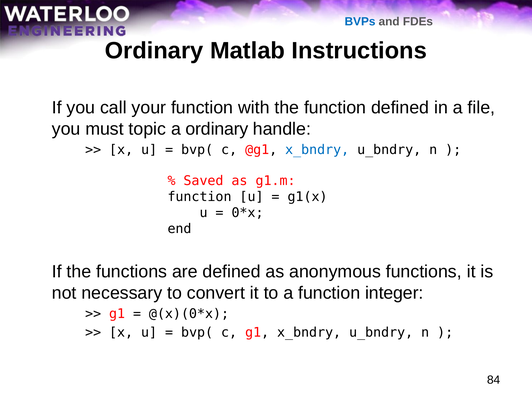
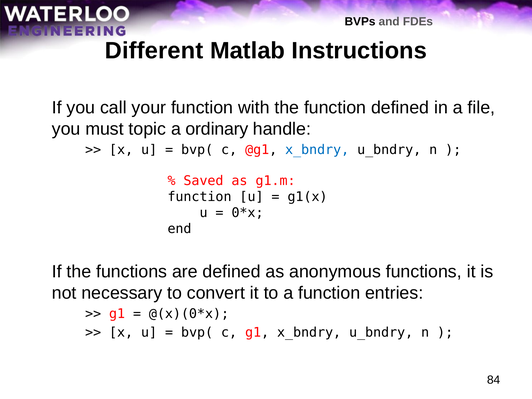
BVPs colour: blue -> black
Ordinary at (154, 51): Ordinary -> Different
integer: integer -> entries
